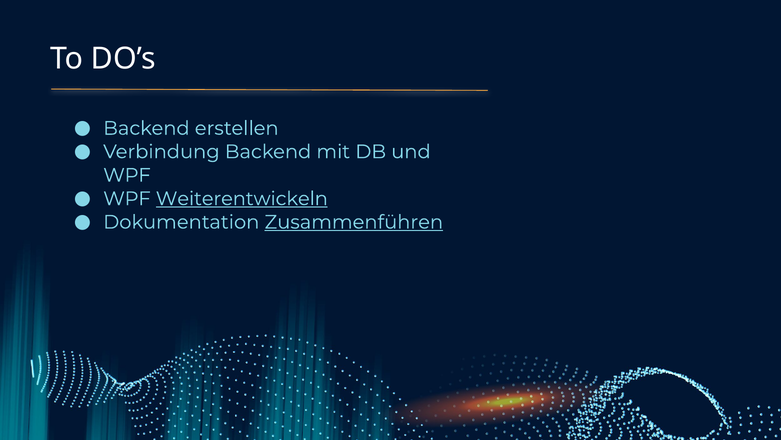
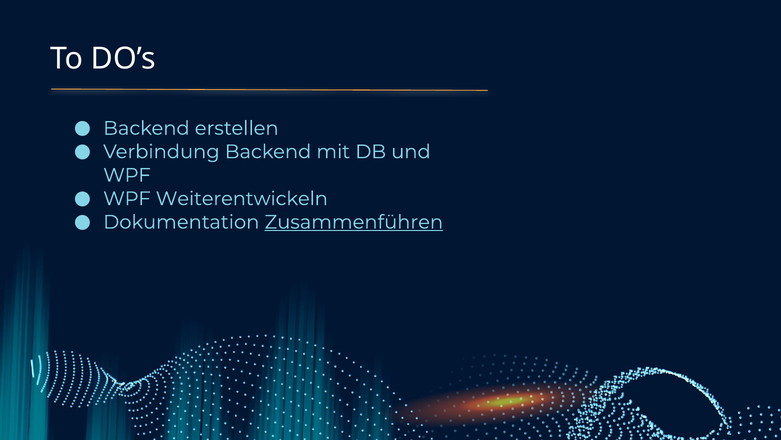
Weiterentwickeln underline: present -> none
